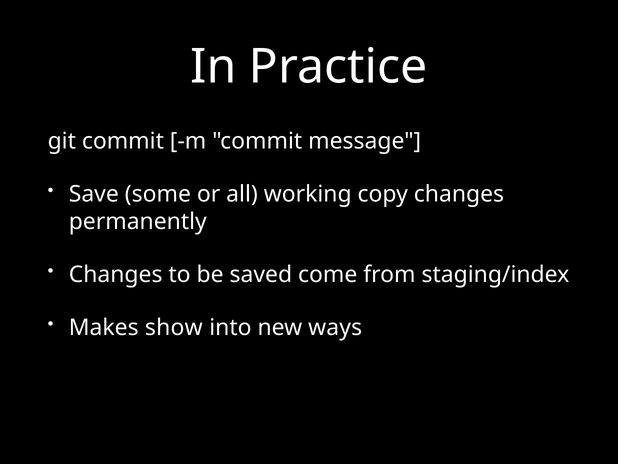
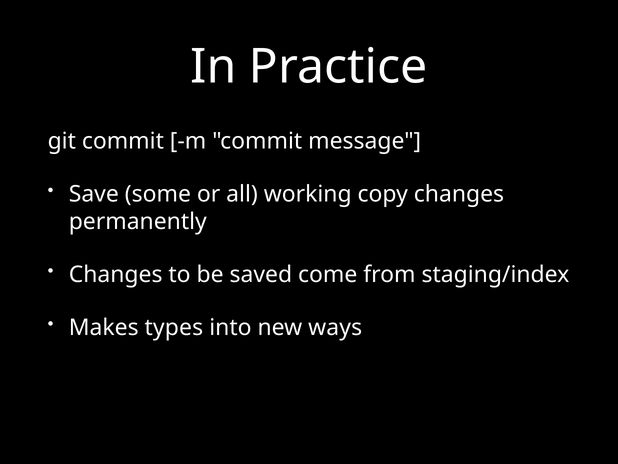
show: show -> types
